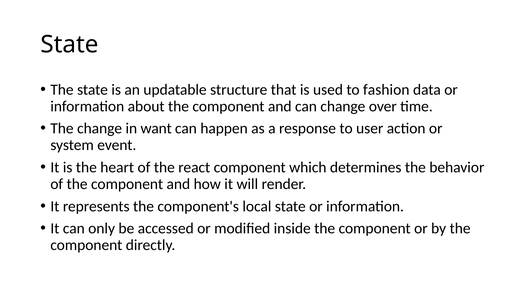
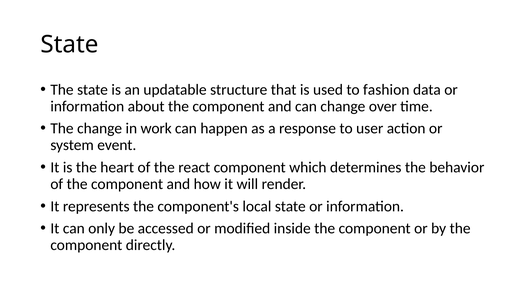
want: want -> work
